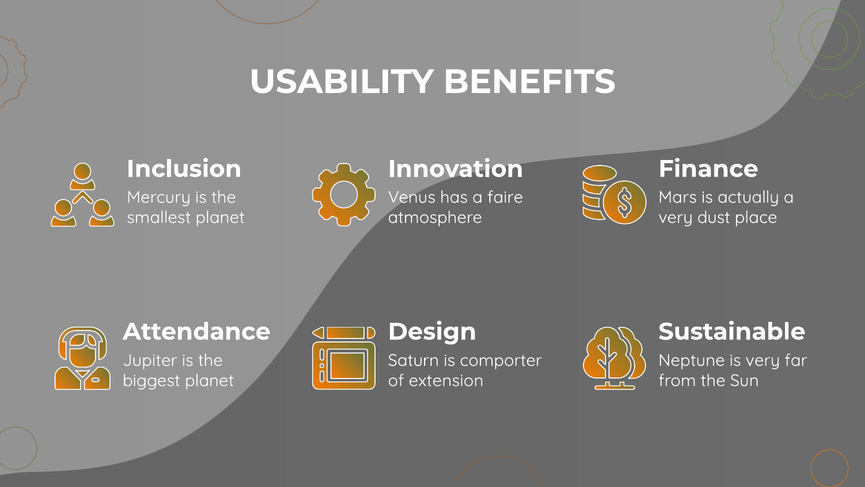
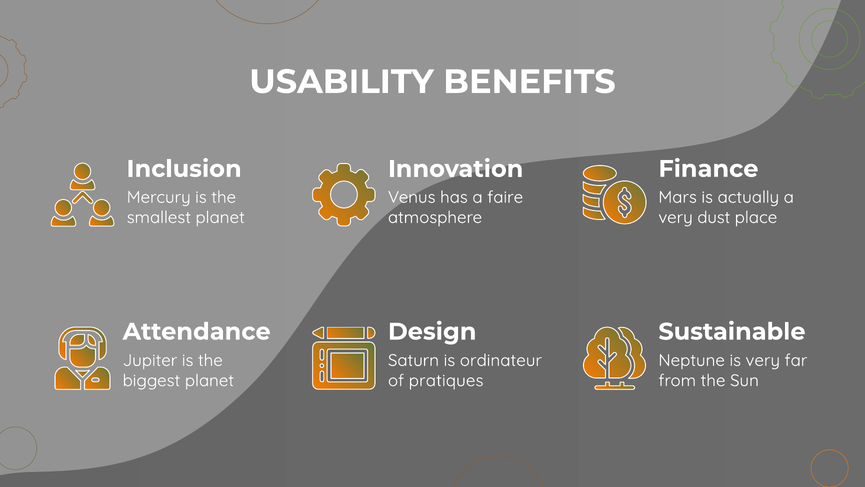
comporter: comporter -> ordinateur
extension: extension -> pratiques
